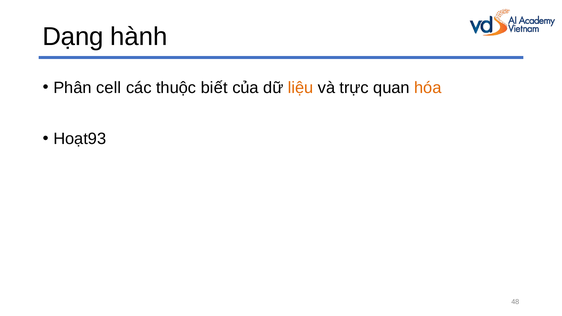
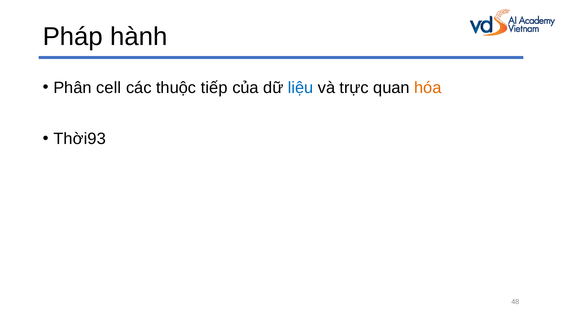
Dạng: Dạng -> Pháp
biết: biết -> tiếp
liệu colour: orange -> blue
Hoạt93: Hoạt93 -> Thời93
